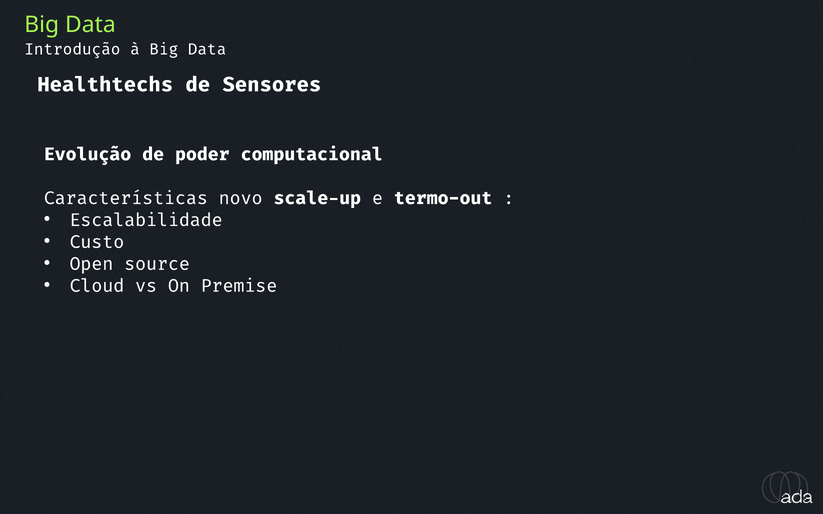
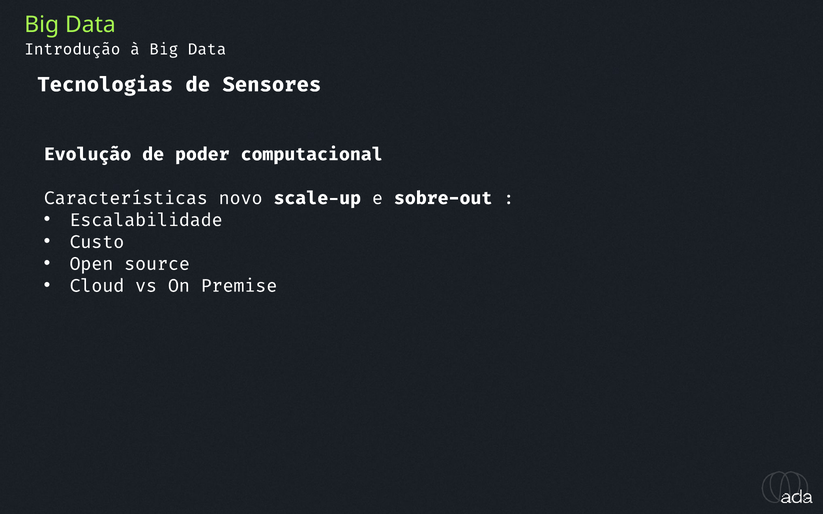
Healthtechs: Healthtechs -> Tecnologias
termo-out: termo-out -> sobre-out
